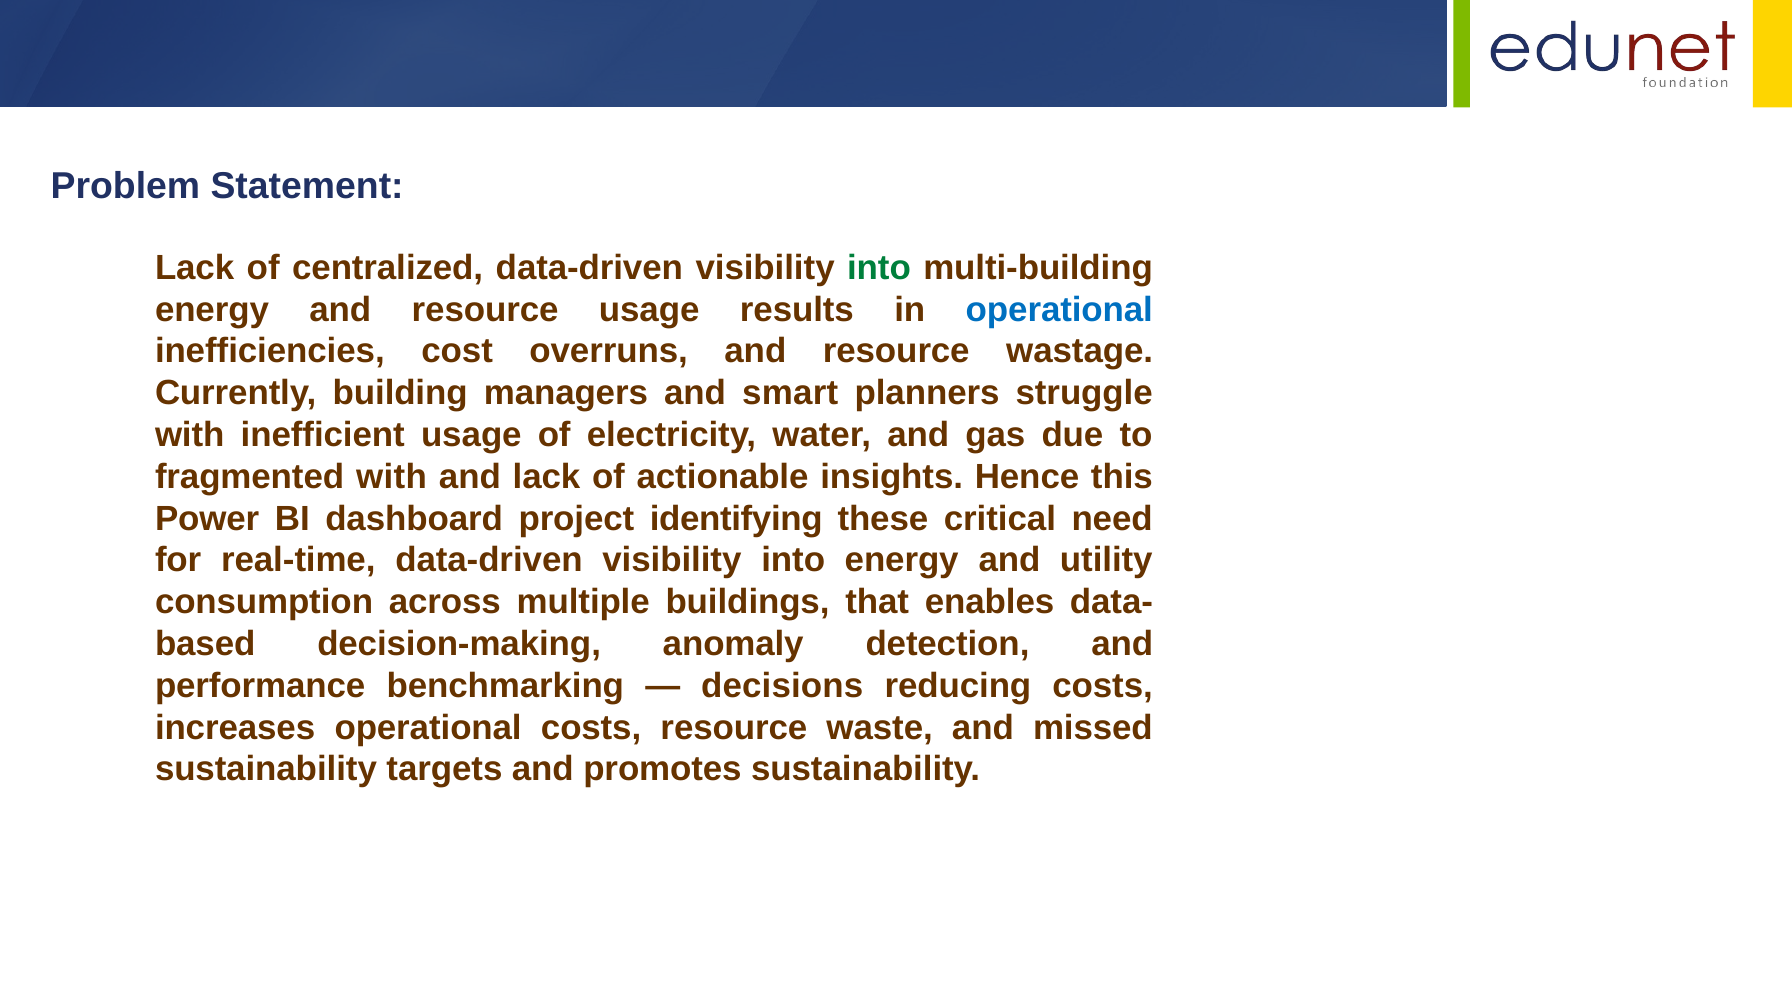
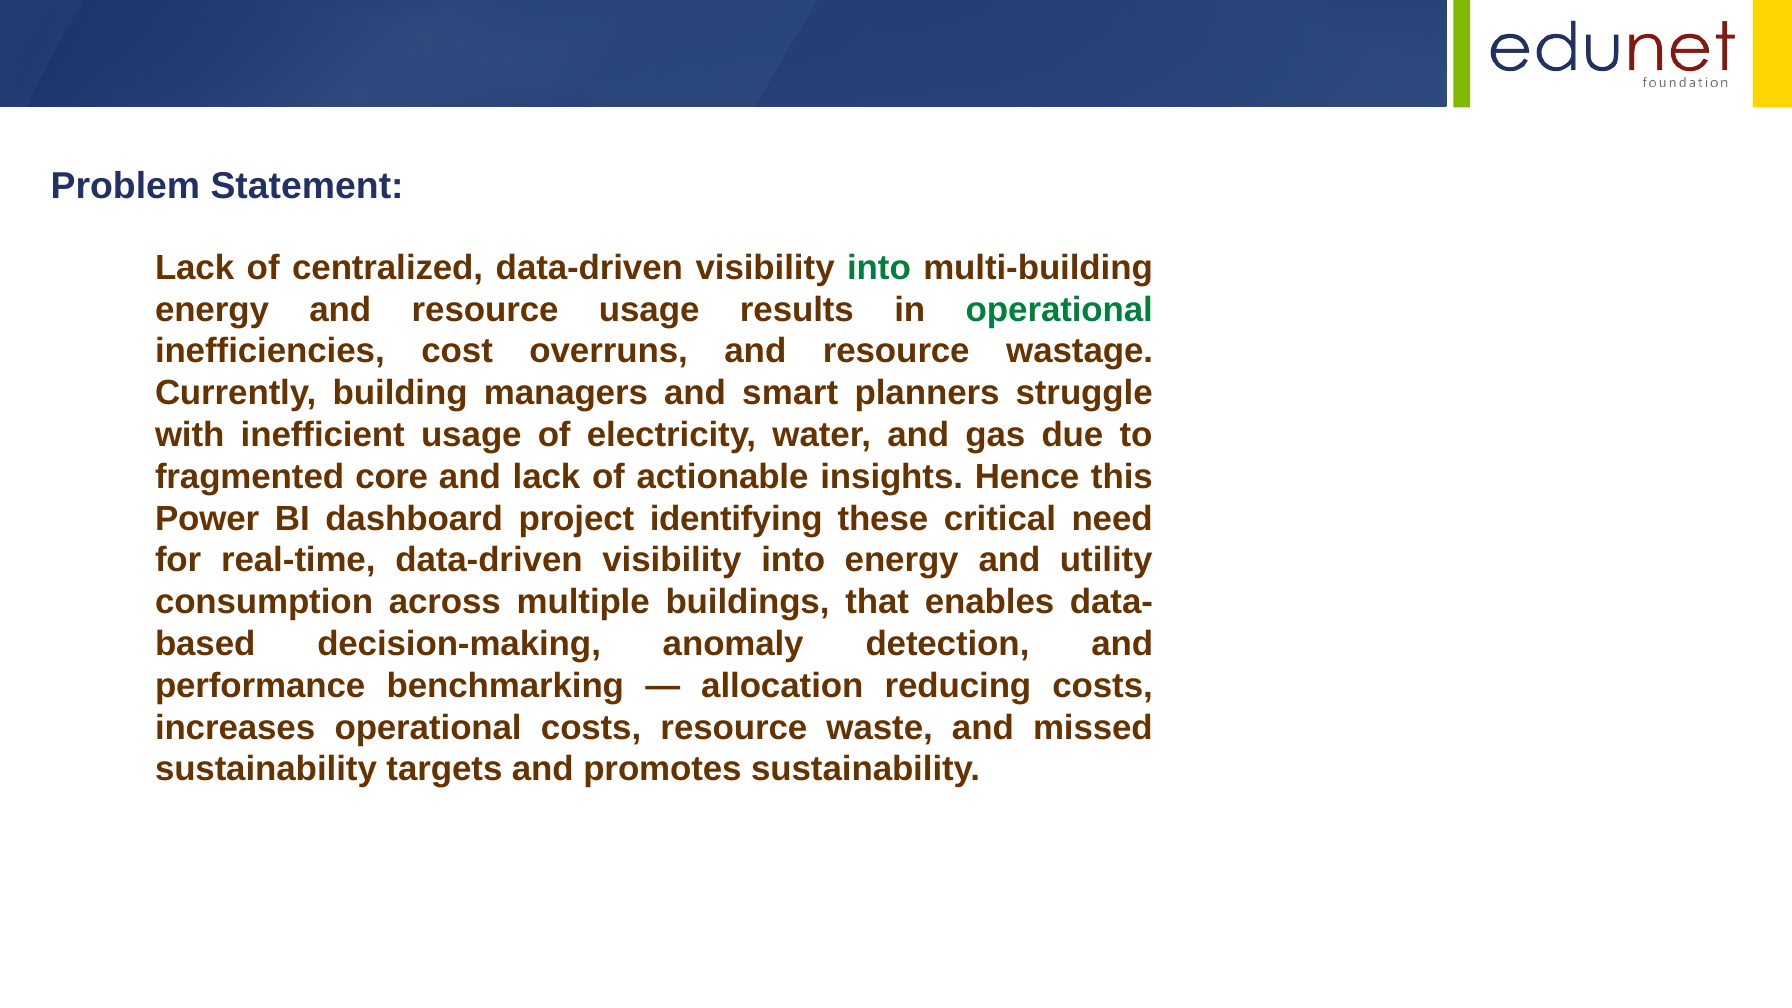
operational at (1059, 310) colour: blue -> green
fragmented with: with -> core
decisions: decisions -> allocation
